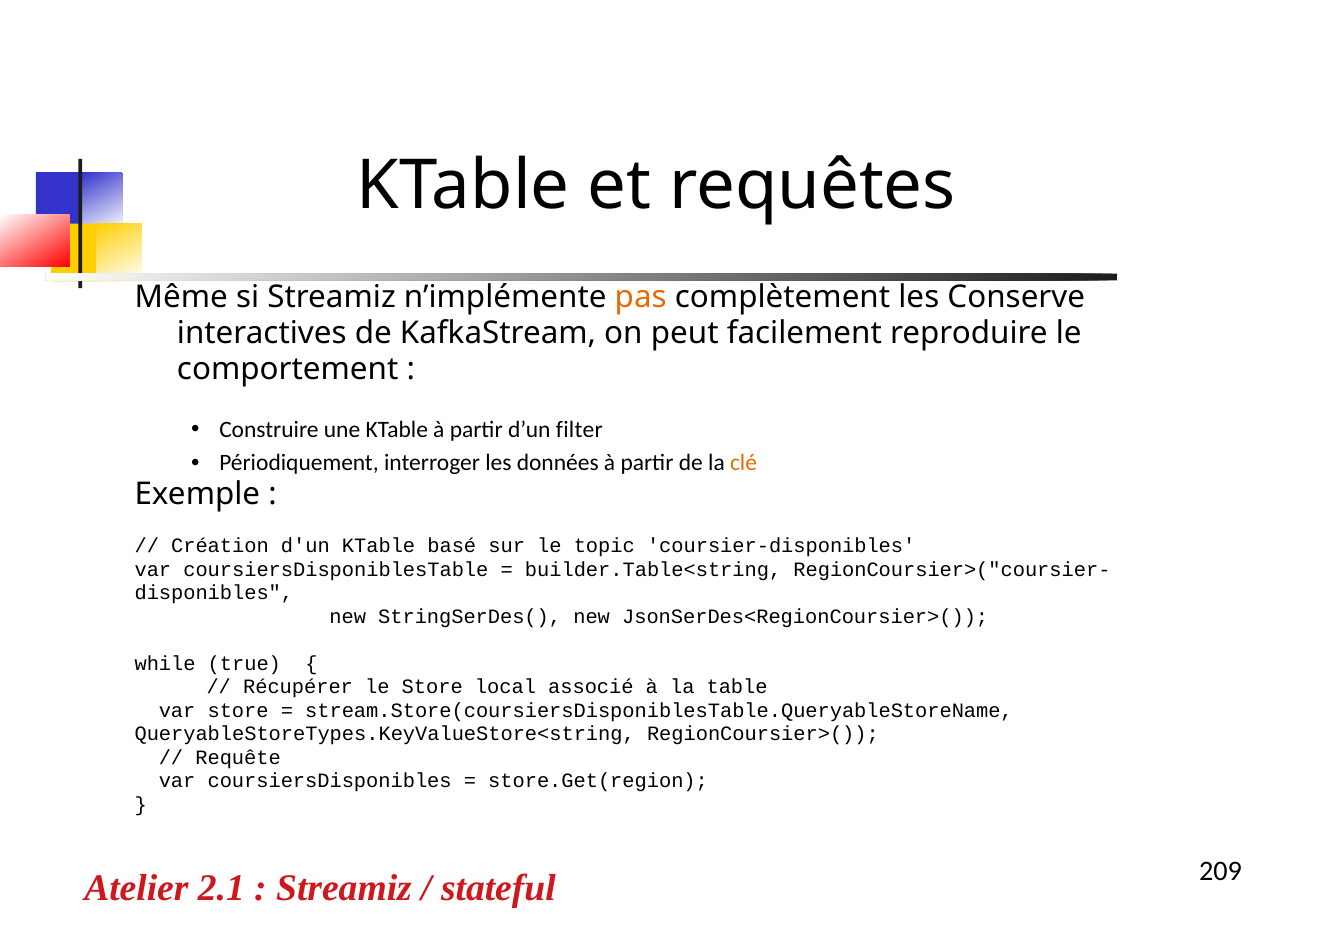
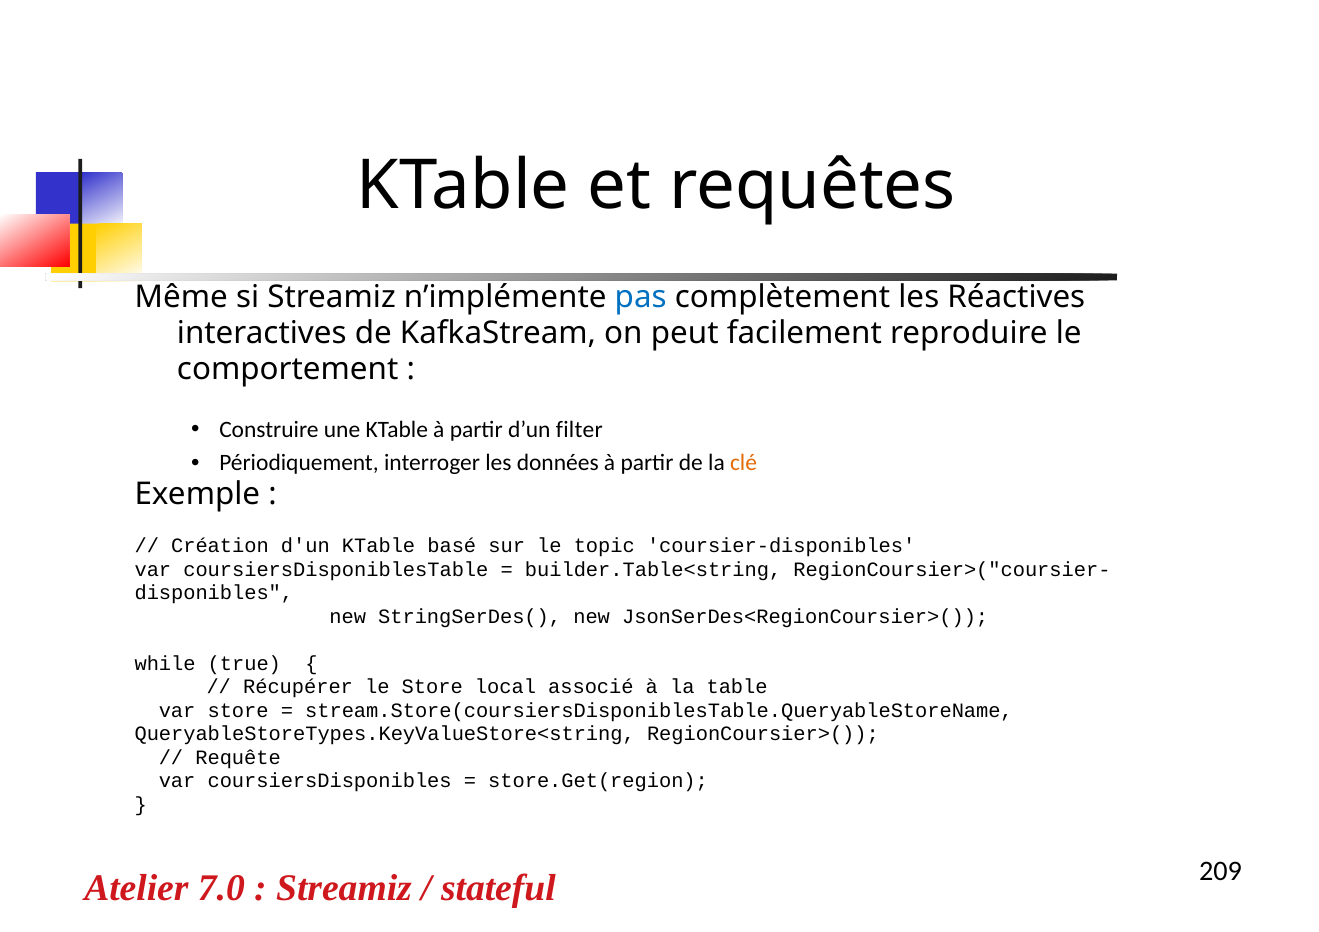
pas colour: orange -> blue
Conserve: Conserve -> Réactives
2.1: 2.1 -> 7.0
